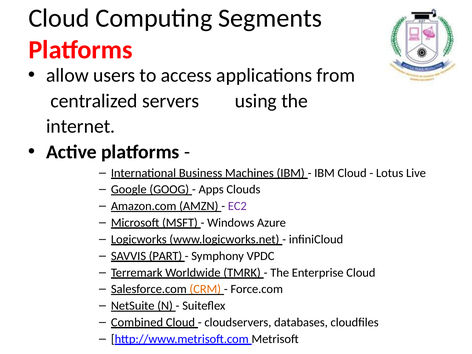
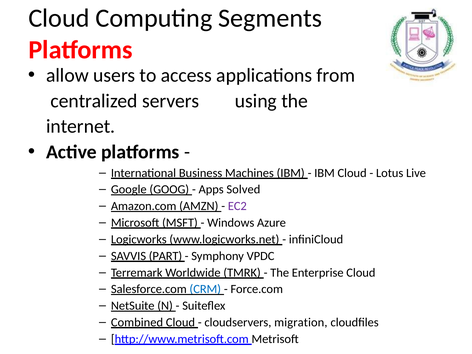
Clouds: Clouds -> Solved
CRM colour: orange -> blue
databases: databases -> migration
